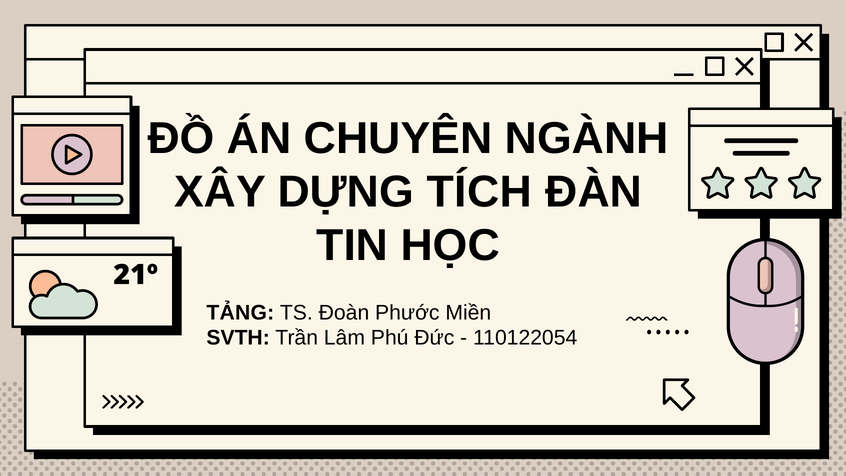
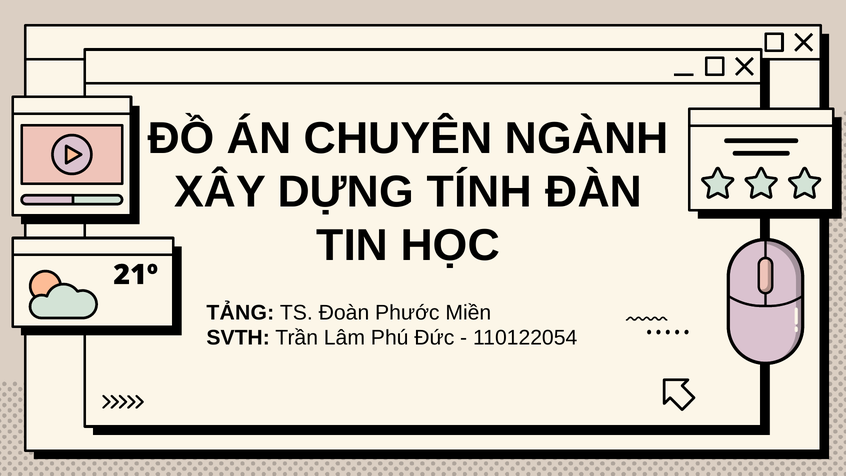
TÍCH: TÍCH -> TÍNH
